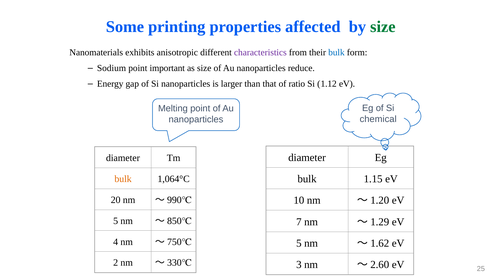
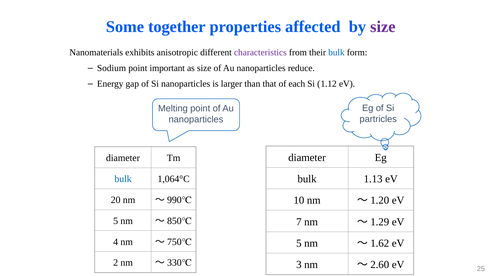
printing: printing -> together
size at (383, 27) colour: green -> purple
ratio: ratio -> each
chemical: chemical -> partricles
1.15: 1.15 -> 1.13
bulk at (123, 179) colour: orange -> blue
